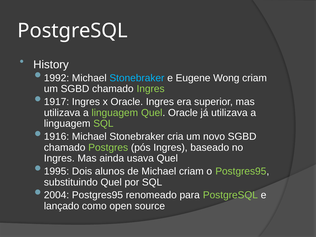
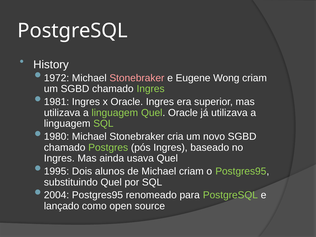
1992: 1992 -> 1972
Stonebraker at (137, 78) colour: light blue -> pink
1917: 1917 -> 1981
1916: 1916 -> 1980
